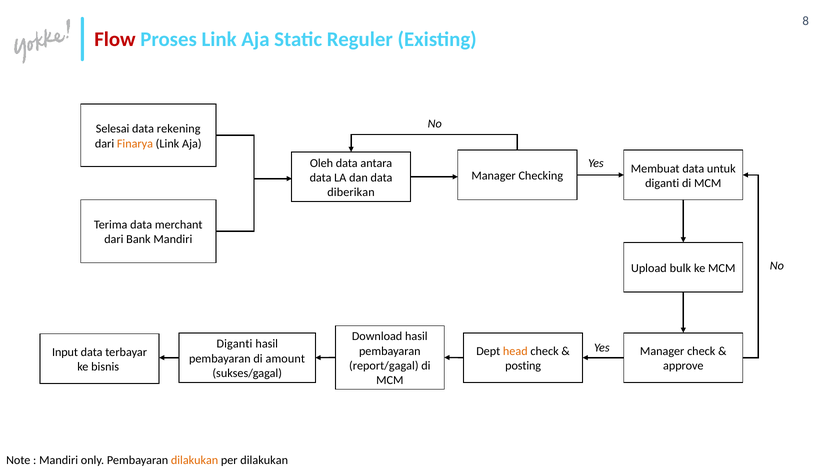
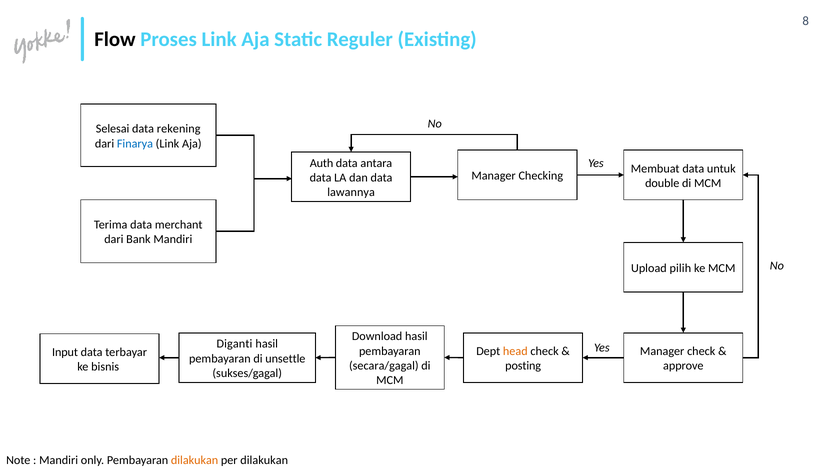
Flow colour: red -> black
Finarya colour: orange -> blue
Oleh: Oleh -> Auth
diganti at (662, 183): diganti -> double
diberikan: diberikan -> lawannya
bulk: bulk -> pilih
amount: amount -> unsettle
report/gagal: report/gagal -> secara/gagal
